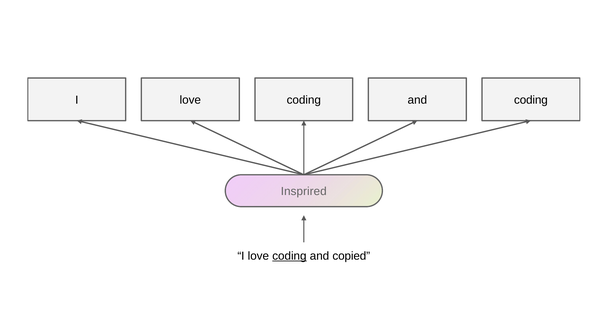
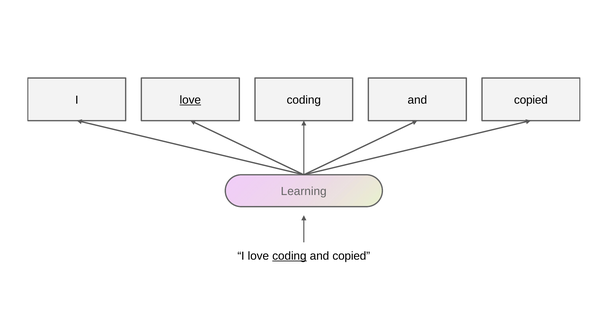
love at (190, 100) underline: none -> present
coding at (531, 100): coding -> copied
Insprired: Insprired -> Learning
